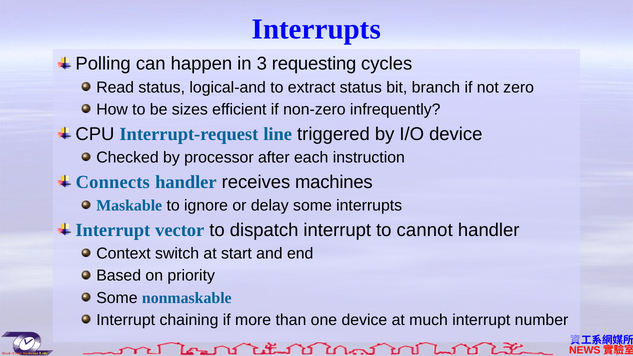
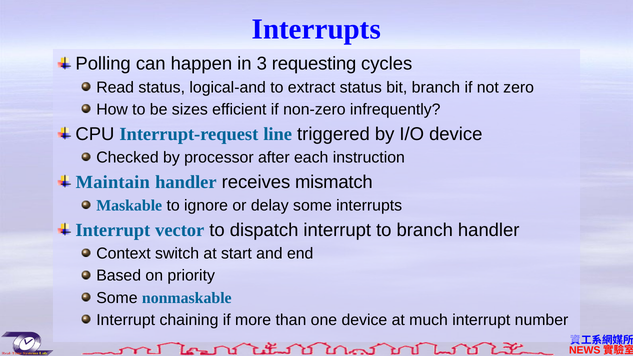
Connects: Connects -> Maintain
machines: machines -> mismatch
to cannot: cannot -> branch
